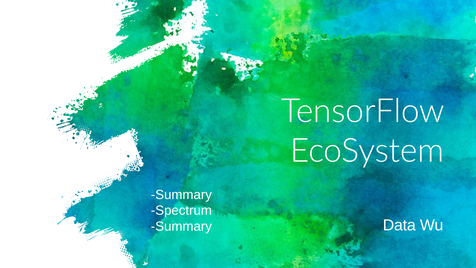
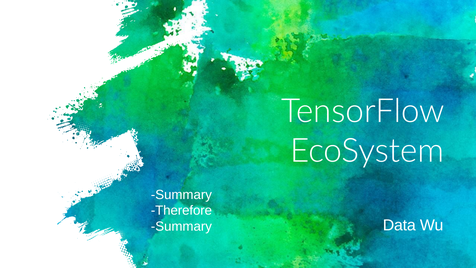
Spectrum: Spectrum -> Therefore
